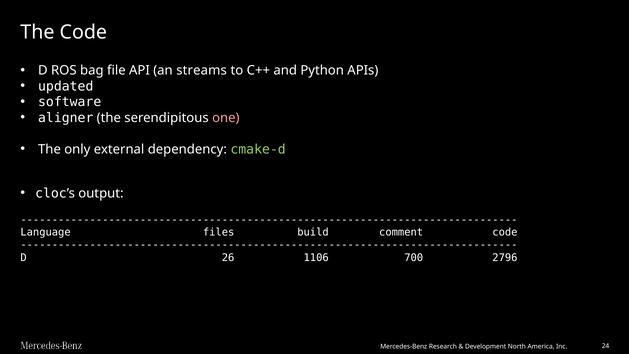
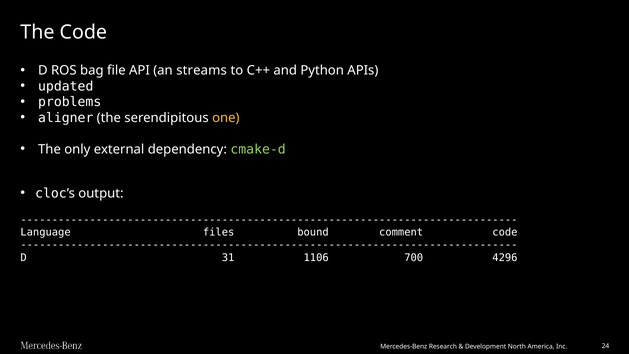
software: software -> problems
one colour: pink -> yellow
build: build -> bound
26: 26 -> 31
2796: 2796 -> 4296
